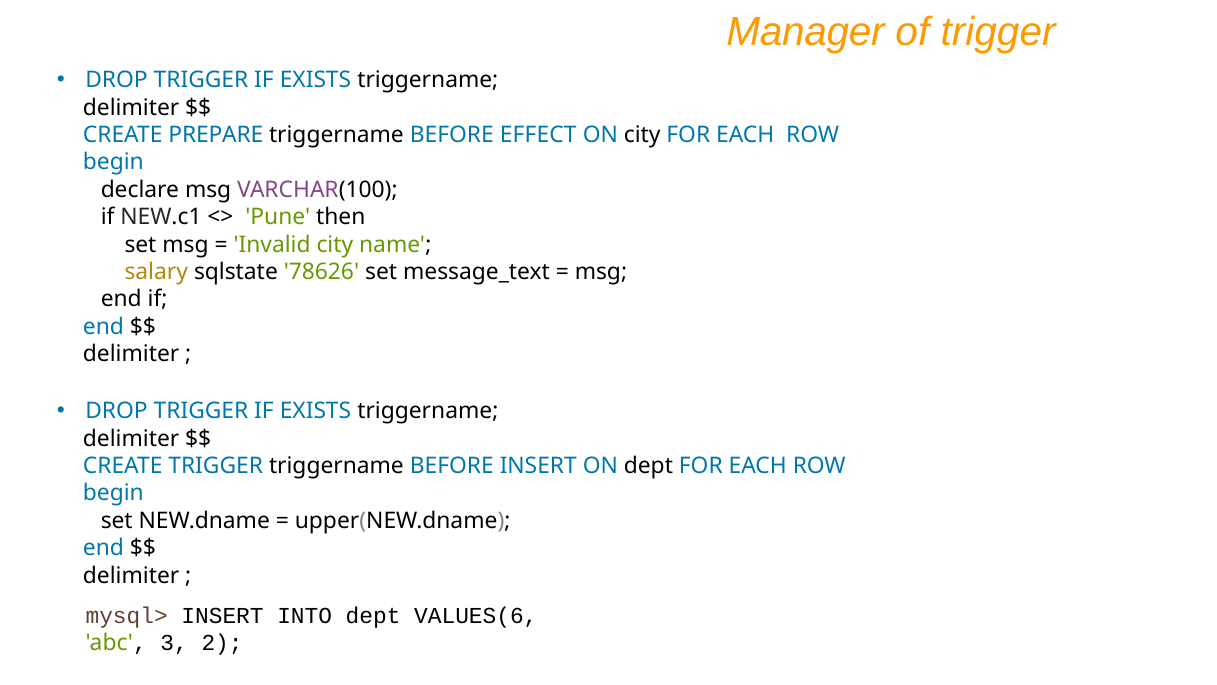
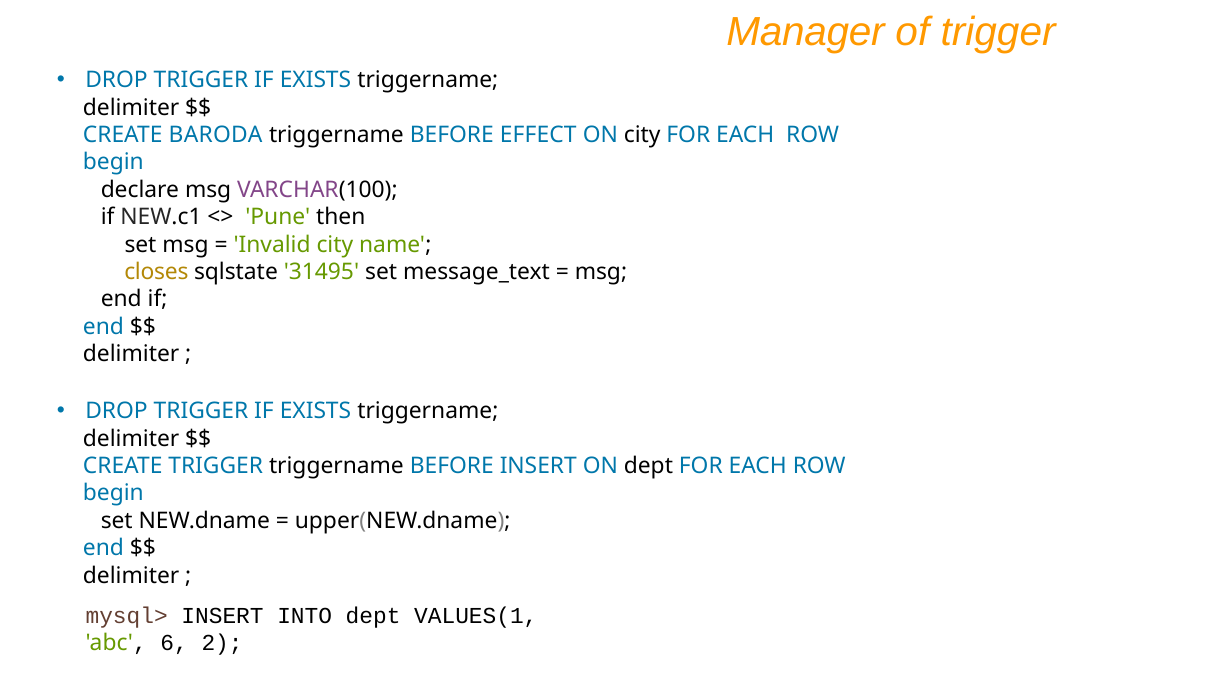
PREPARE: PREPARE -> BARODA
salary: salary -> closes
78626: 78626 -> 31495
VALUES(6: VALUES(6 -> VALUES(1
3: 3 -> 6
